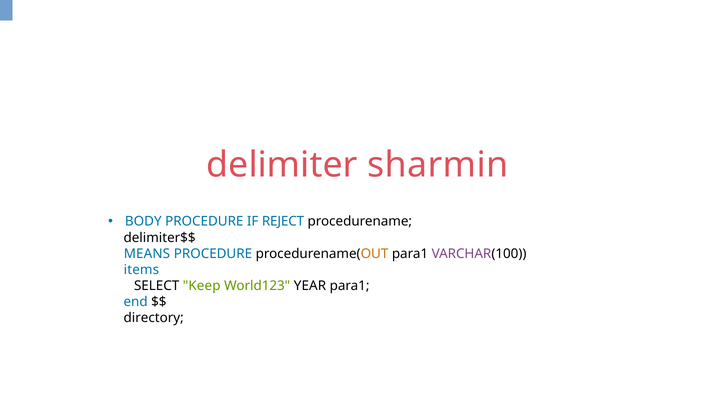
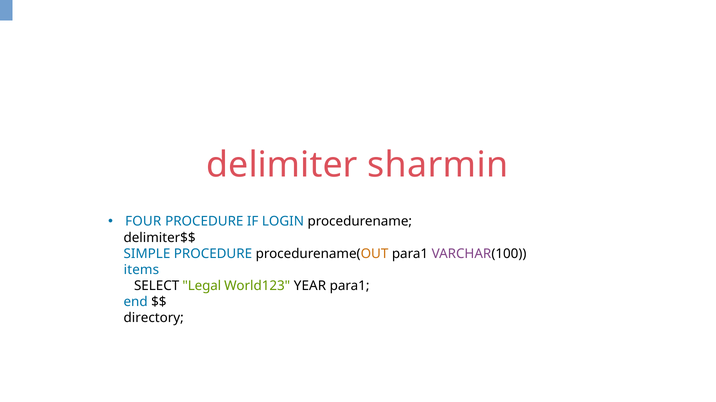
BODY: BODY -> FOUR
REJECT: REJECT -> LOGIN
MEANS: MEANS -> SIMPLE
Keep: Keep -> Legal
